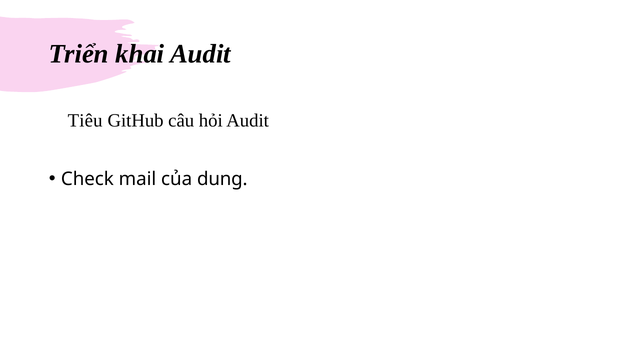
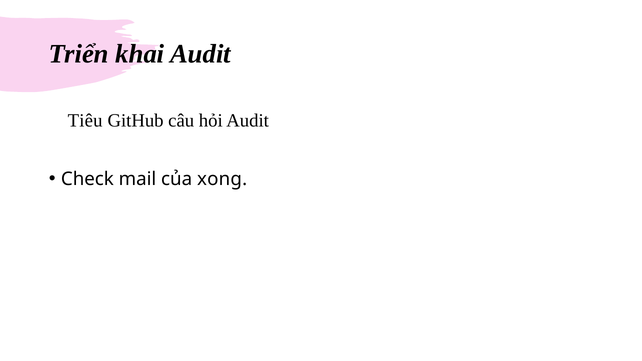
dung: dung -> xong
